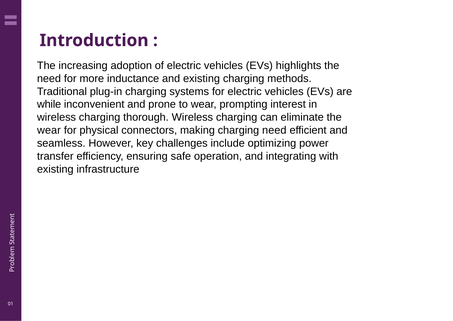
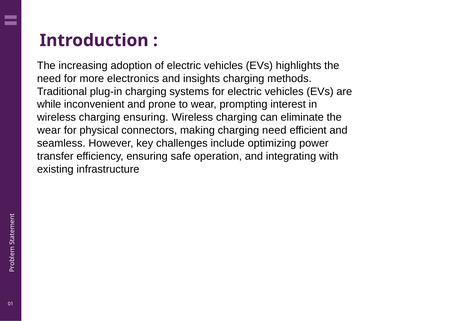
inductance: inductance -> electronics
and existing: existing -> insights
charging thorough: thorough -> ensuring
